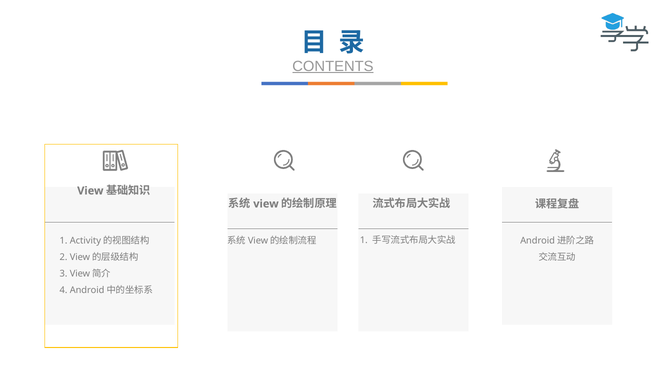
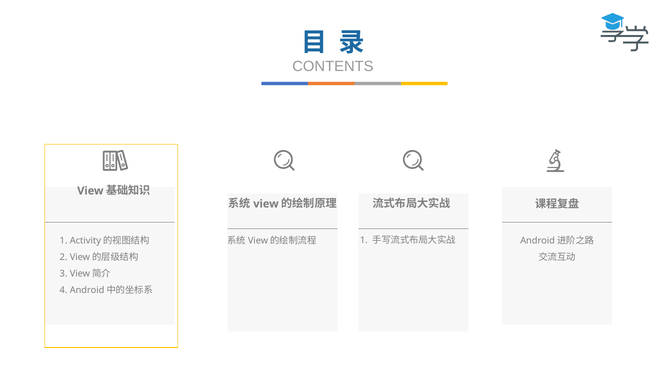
CONTENTS underline: present -> none
